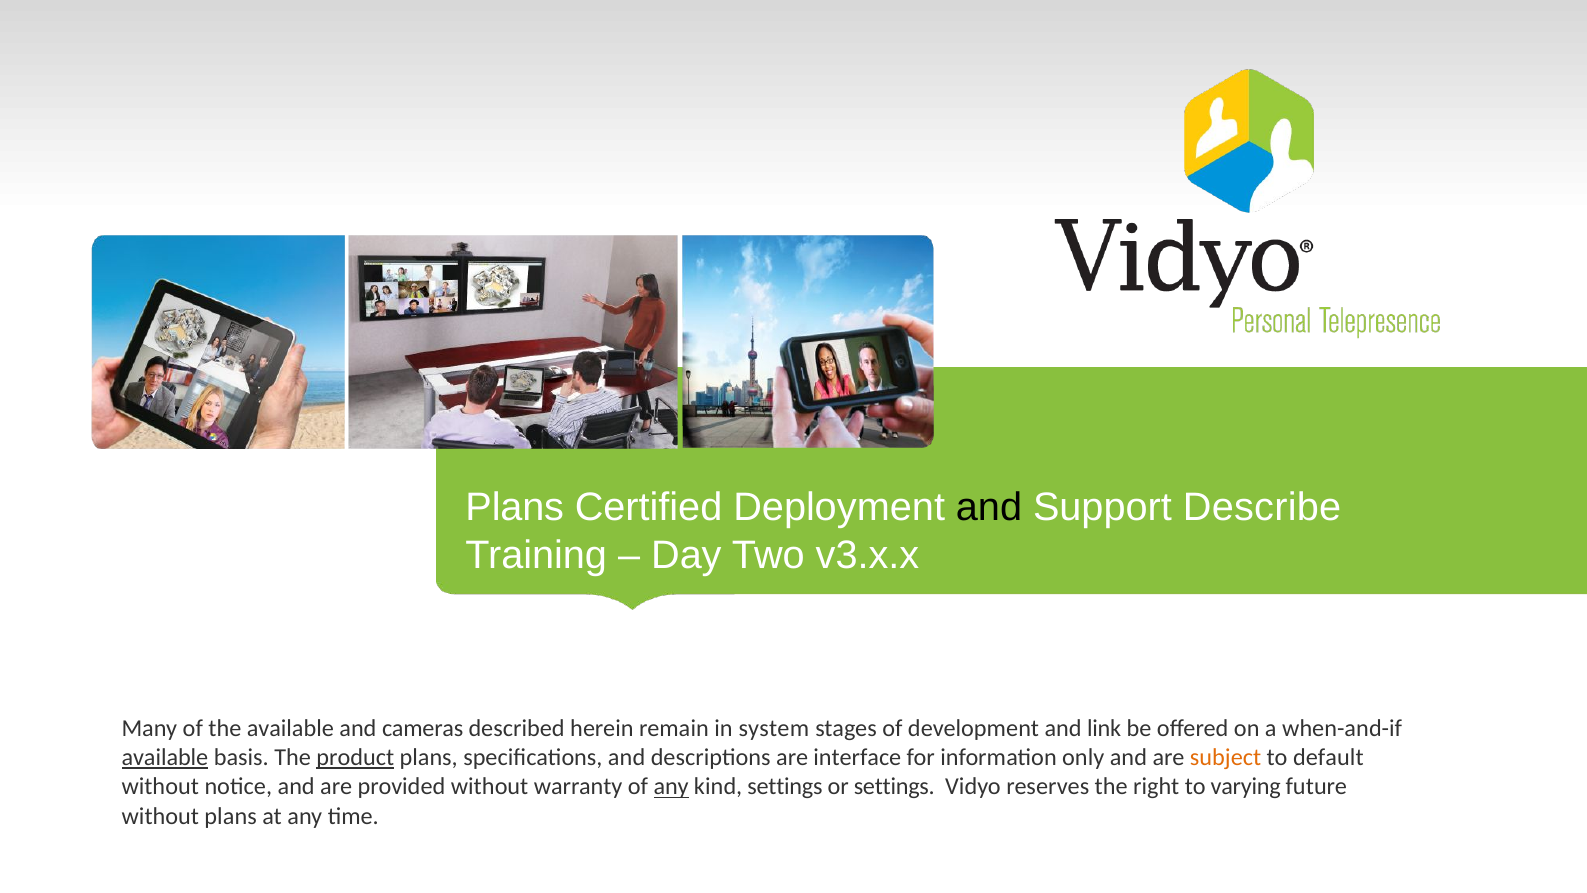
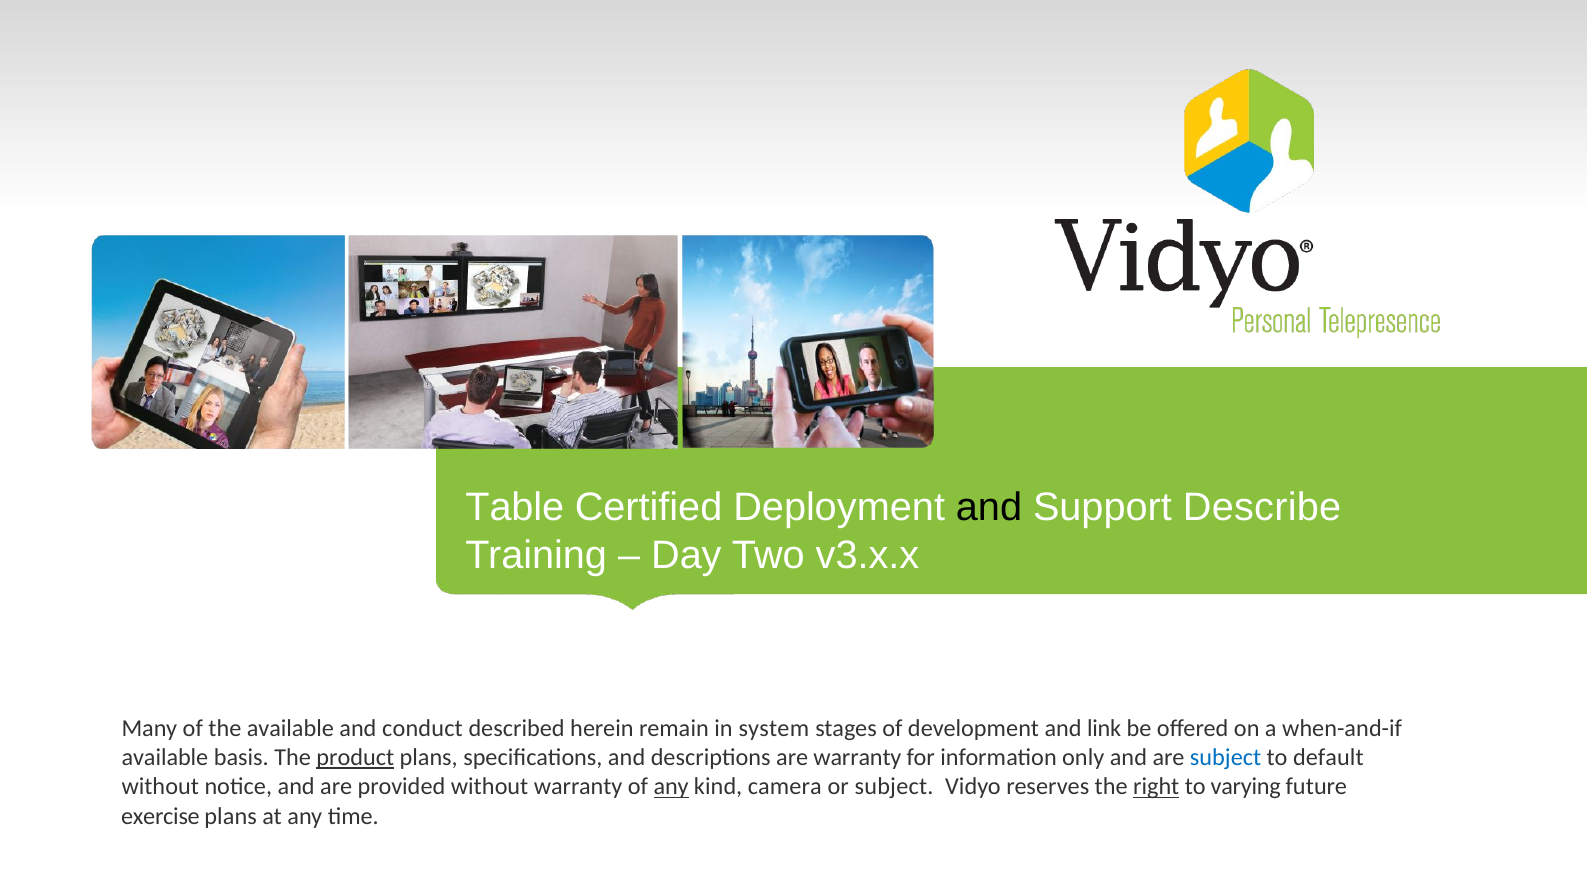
Plans at (515, 507): Plans -> Table
cameras: cameras -> conduct
available at (165, 758) underline: present -> none
are interface: interface -> warranty
subject at (1226, 758) colour: orange -> blue
kind settings: settings -> camera
or settings: settings -> subject
right underline: none -> present
without at (160, 816): without -> exercise
